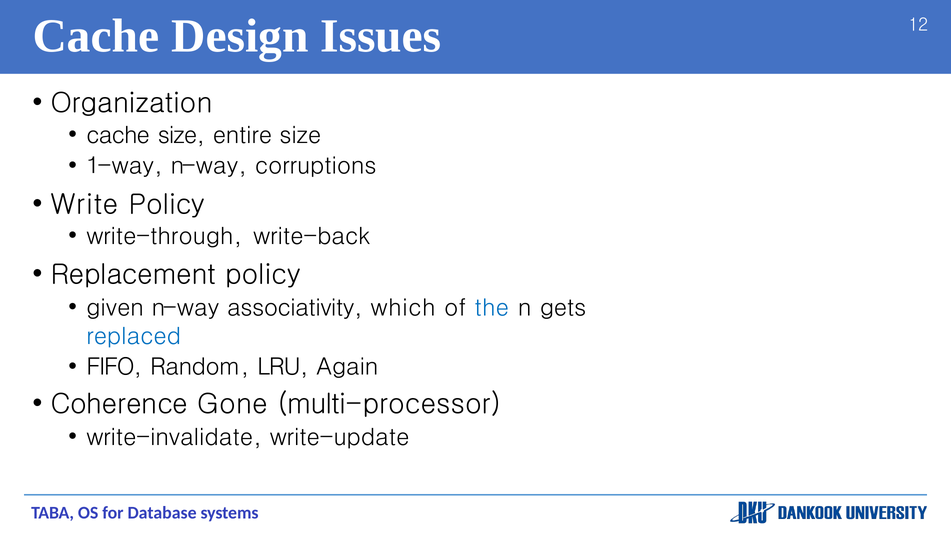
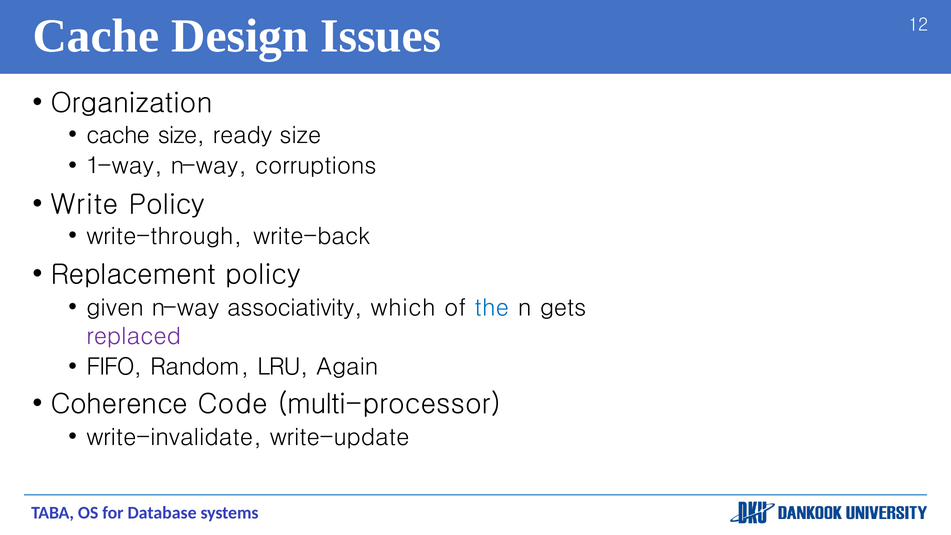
entire: entire -> ready
replaced colour: blue -> purple
Gone: Gone -> Code
